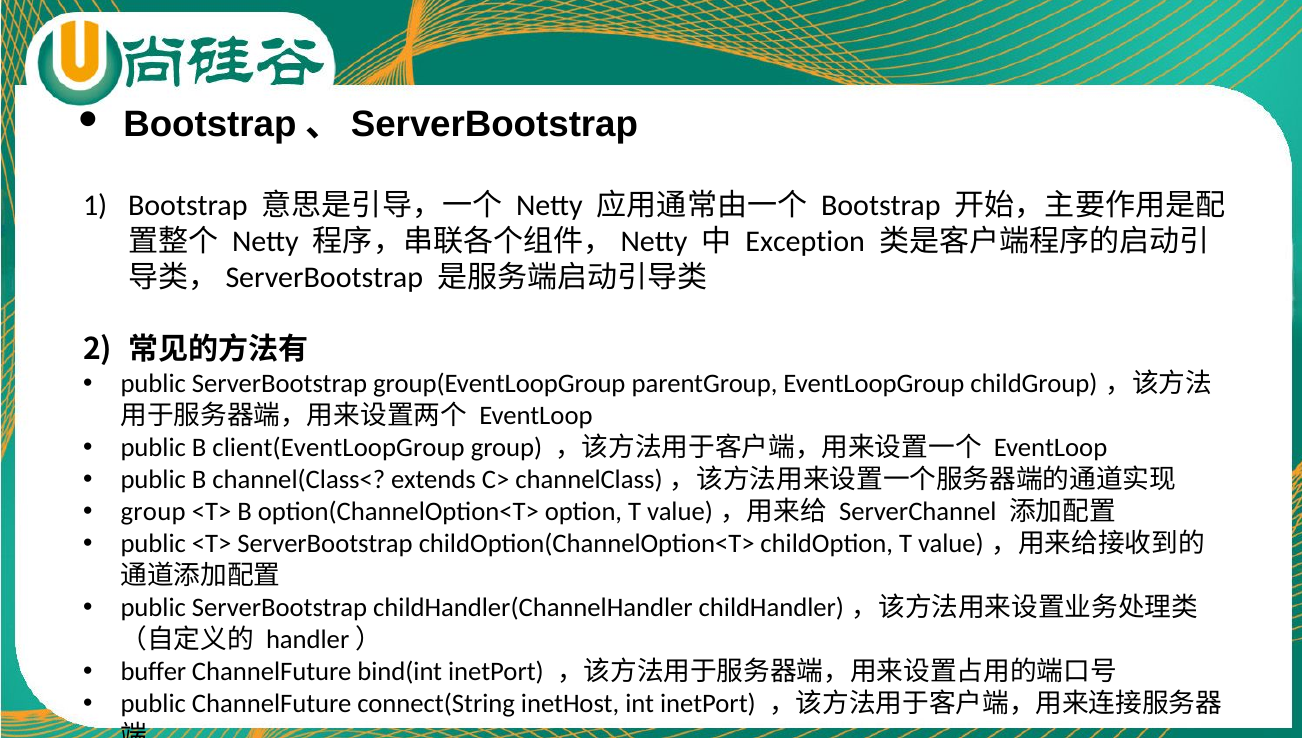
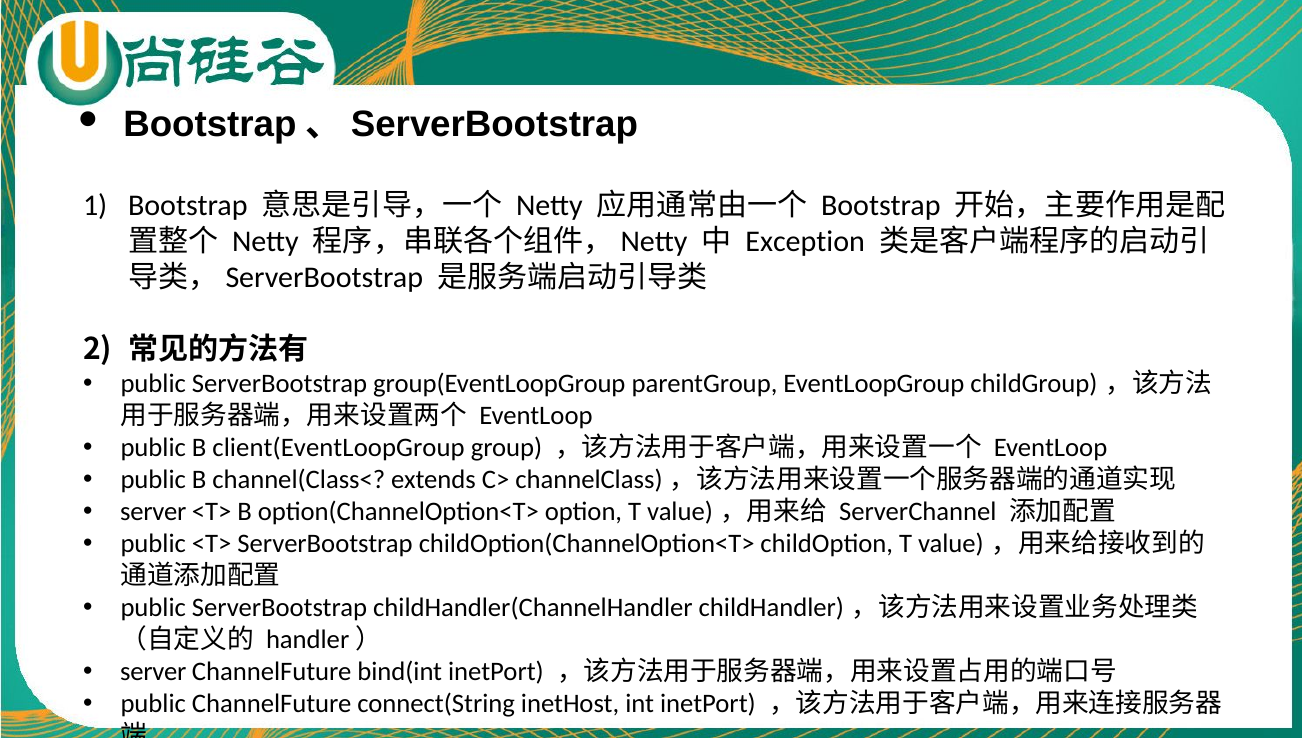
group at (153, 512): group -> server
buffer at (153, 673): buffer -> server
